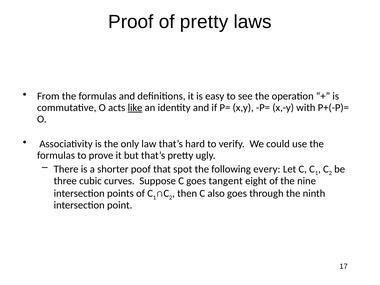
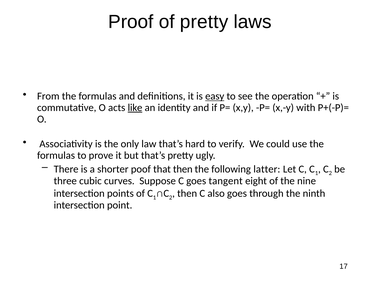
easy underline: none -> present
that spot: spot -> then
every: every -> latter
